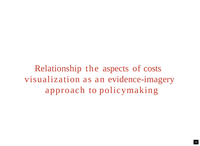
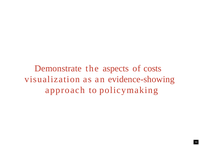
Relationship: Relationship -> Demonstrate
evidence-imagery: evidence-imagery -> evidence-showing
